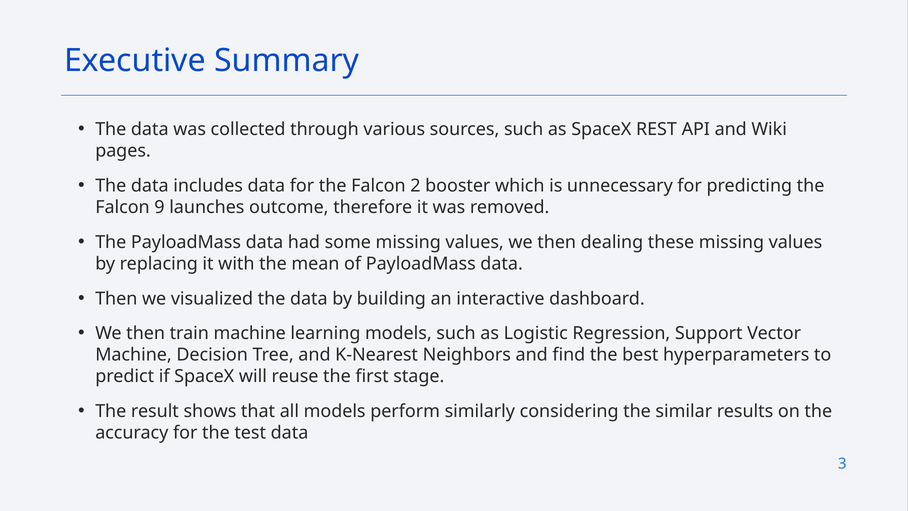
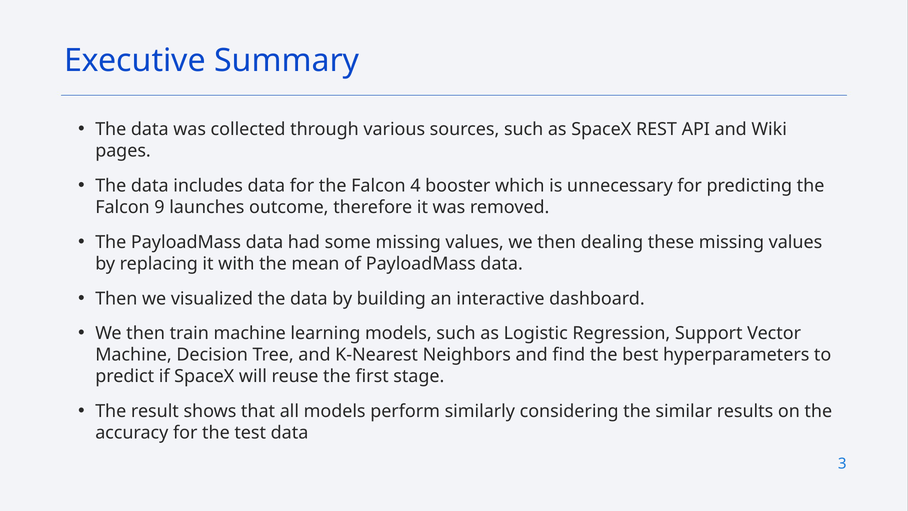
2: 2 -> 4
